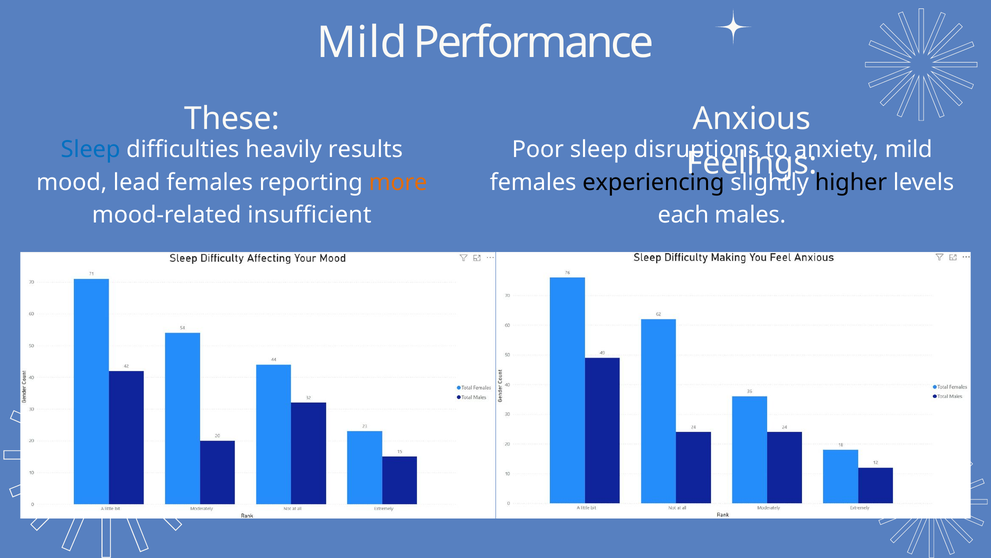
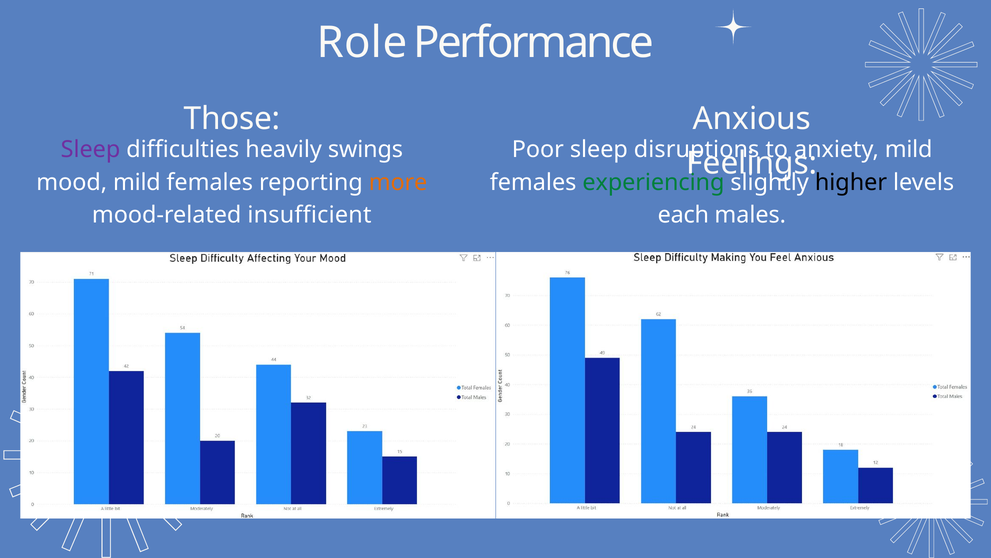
Mild at (362, 43): Mild -> Role
These: These -> Those
Sleep at (91, 149) colour: blue -> purple
results: results -> swings
mood lead: lead -> mild
experiencing colour: black -> green
